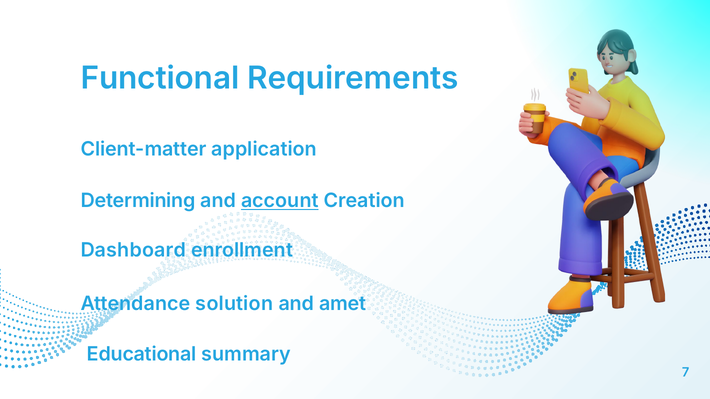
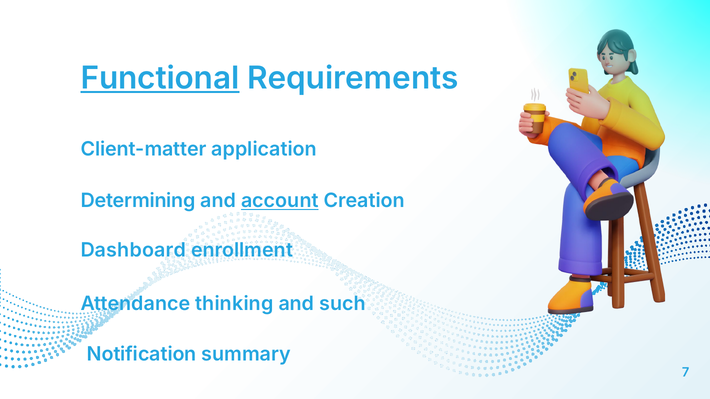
Functional underline: none -> present
solution: solution -> thinking
amet: amet -> such
Educational: Educational -> Notification
